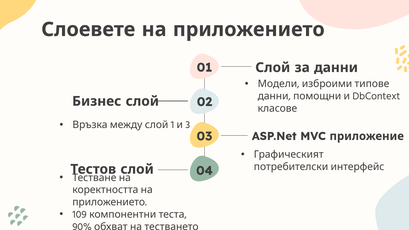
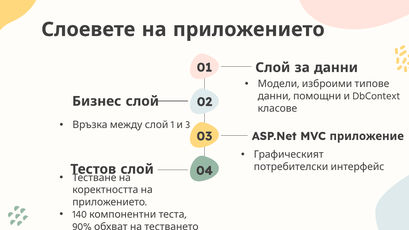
109: 109 -> 140
